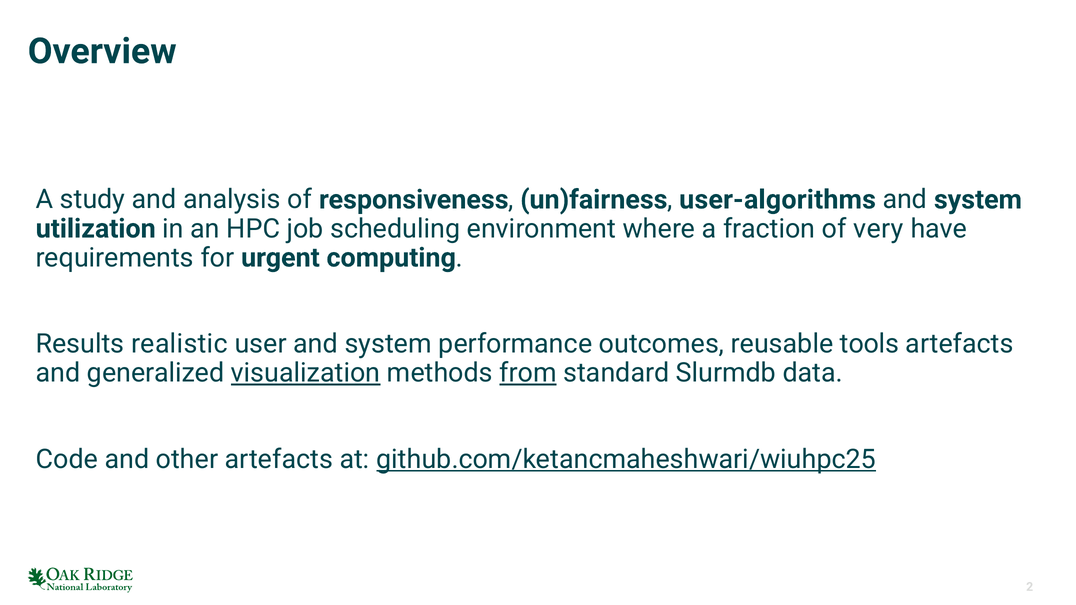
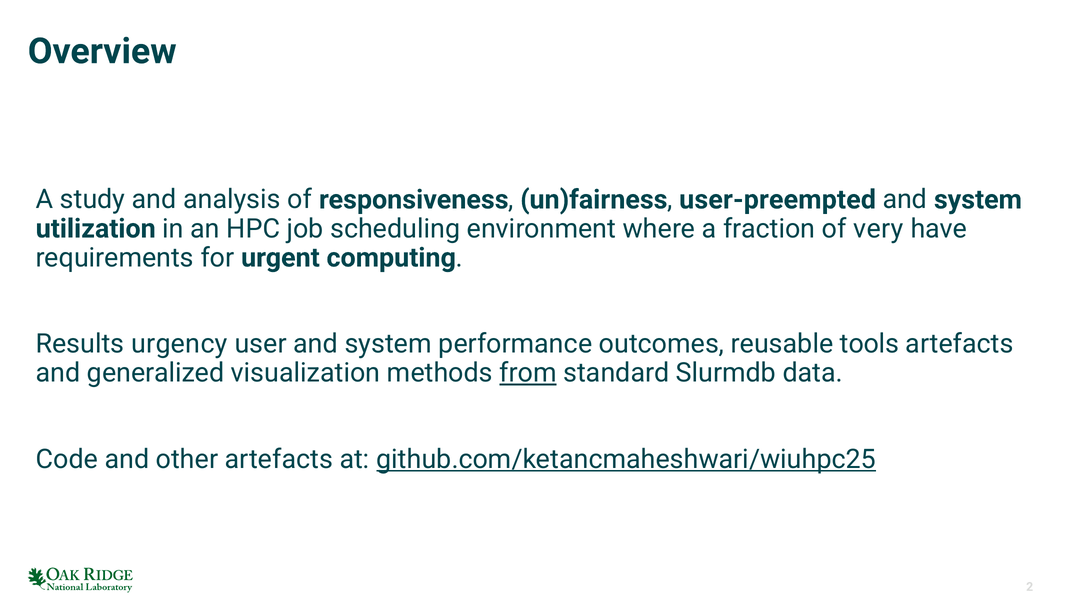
user-algorithms: user-algorithms -> user-preempted
realistic: realistic -> urgency
visualization underline: present -> none
